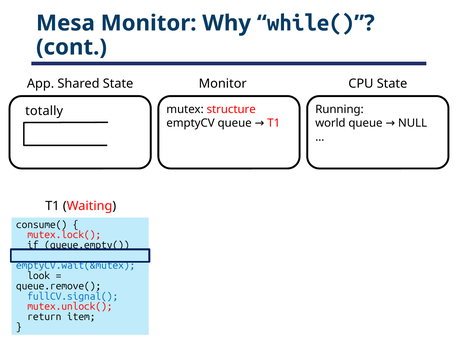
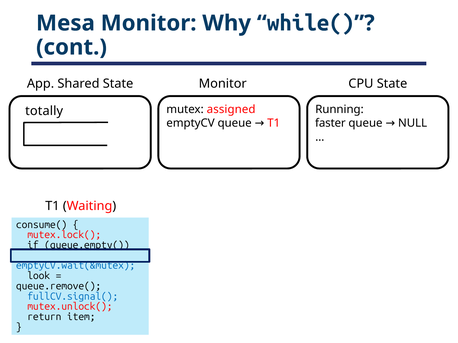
structure: structure -> assigned
world: world -> faster
